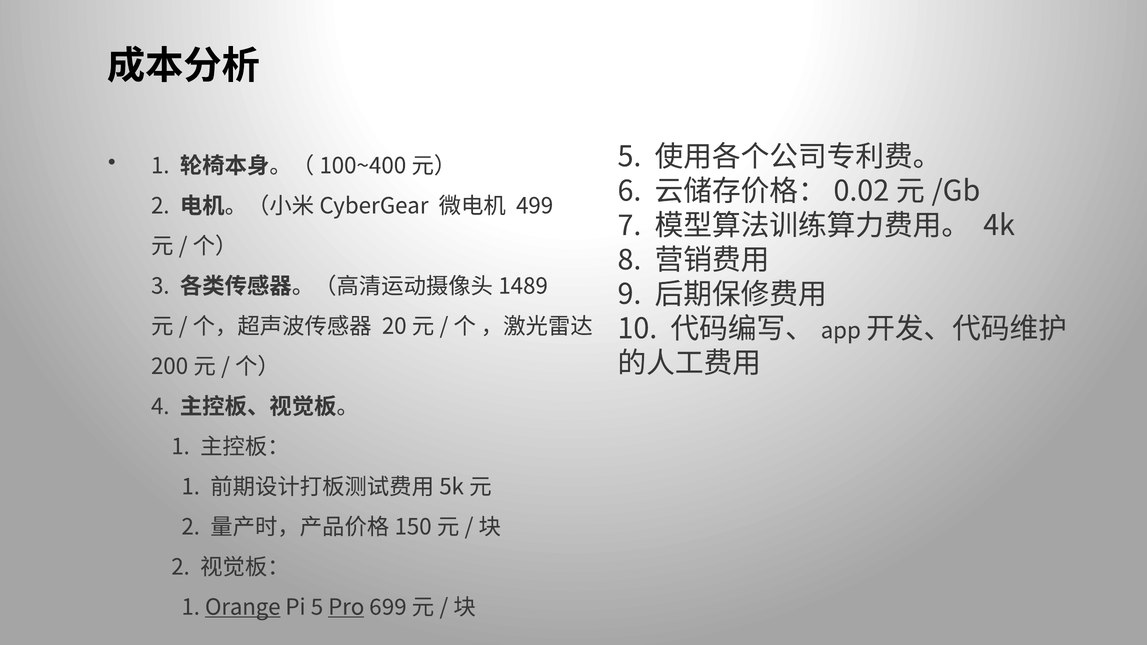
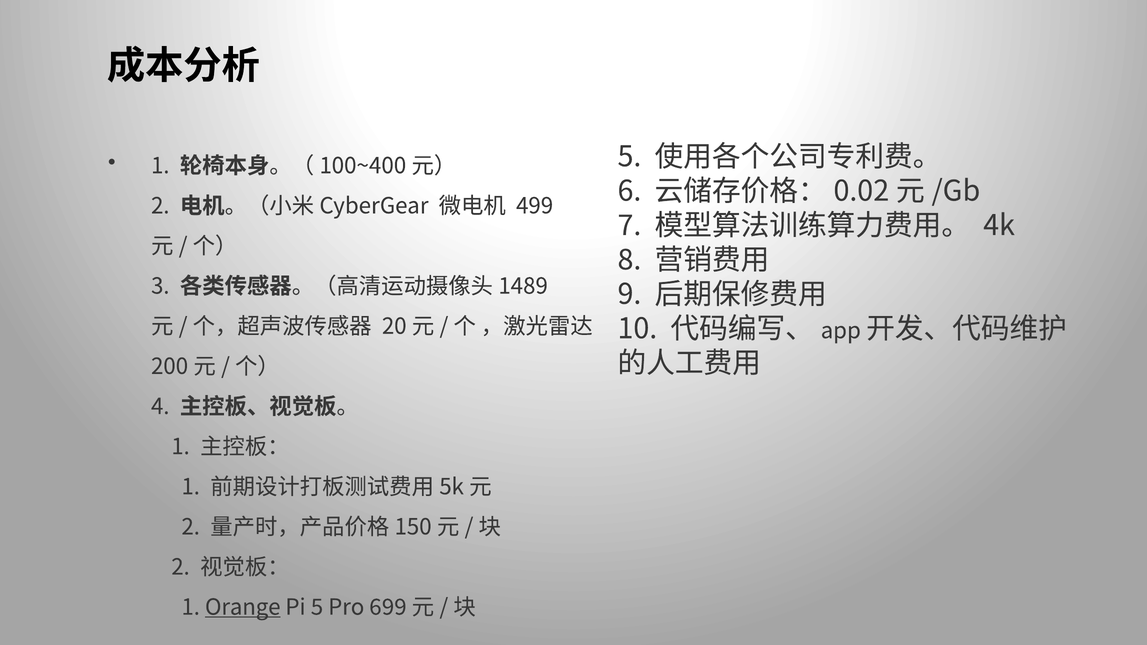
Pro underline: present -> none
